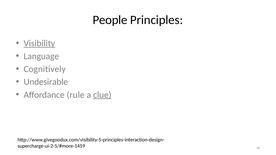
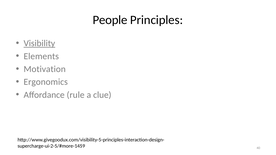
Language: Language -> Elements
Cognitively: Cognitively -> Motivation
Undesirable: Undesirable -> Ergonomics
clue underline: present -> none
